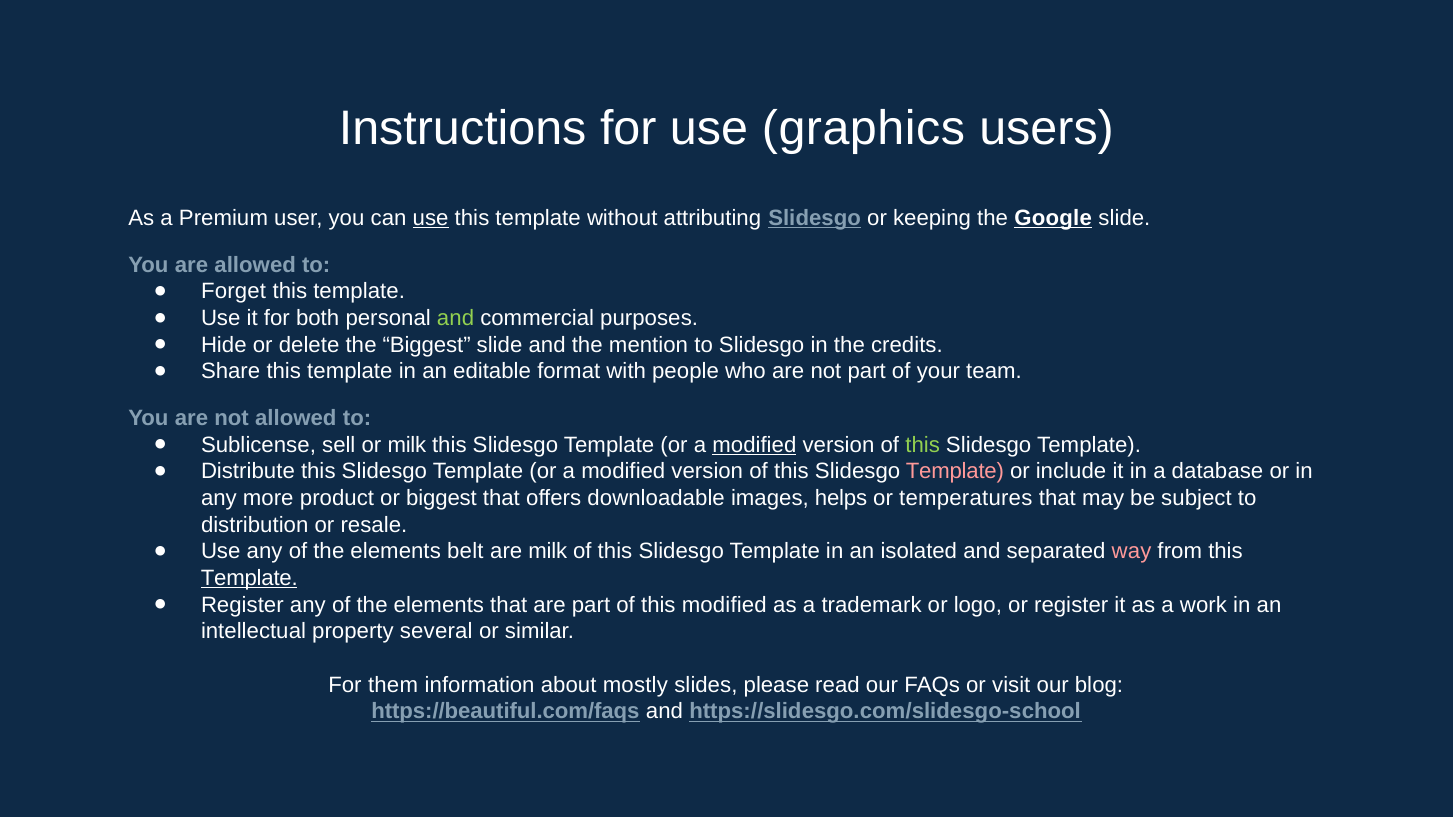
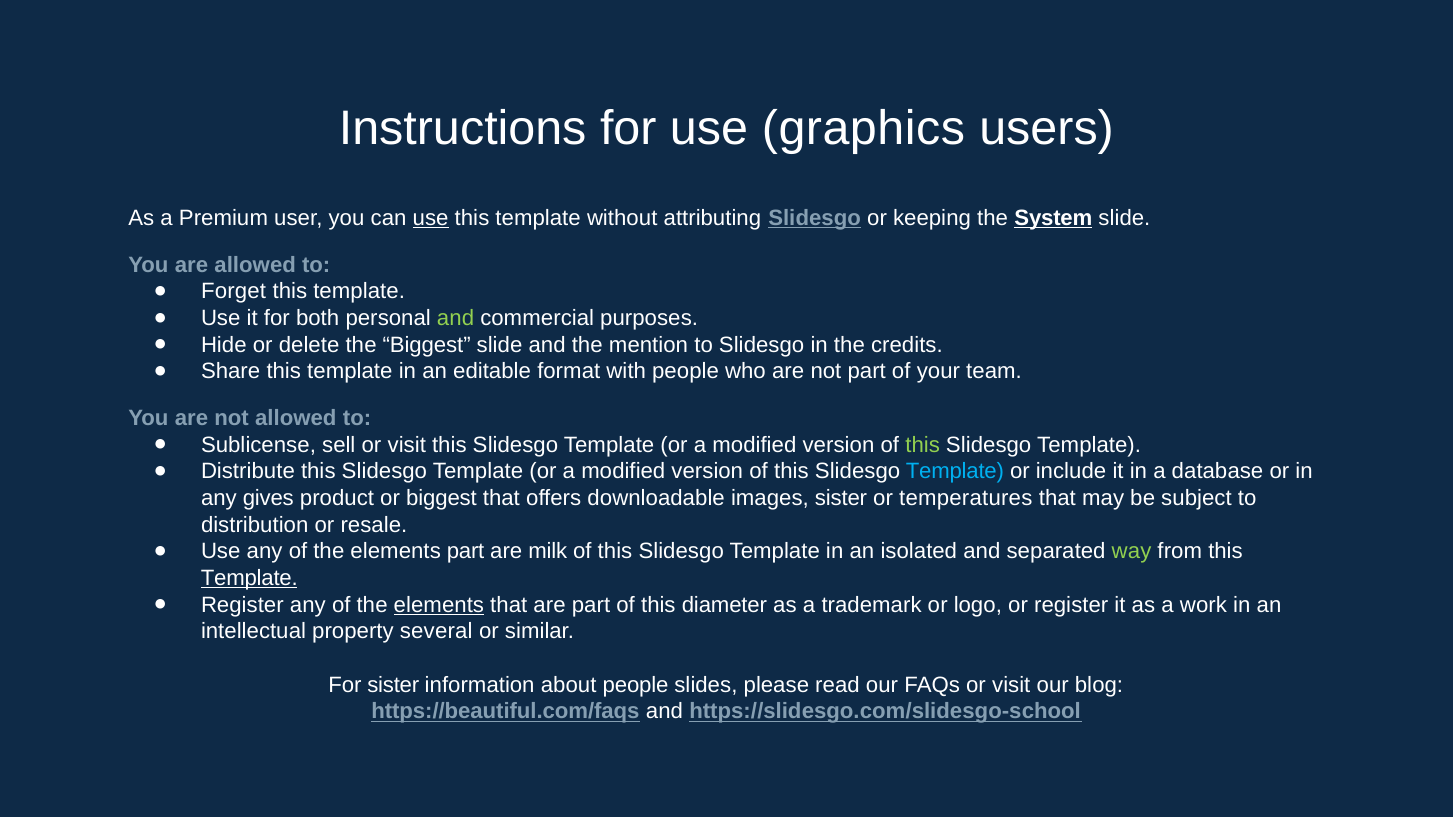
Google: Google -> System
sell or milk: milk -> visit
modified at (754, 445) underline: present -> none
Template at (955, 472) colour: pink -> light blue
more: more -> gives
images helps: helps -> sister
elements belt: belt -> part
way colour: pink -> light green
elements at (439, 605) underline: none -> present
this modified: modified -> diameter
For them: them -> sister
about mostly: mostly -> people
